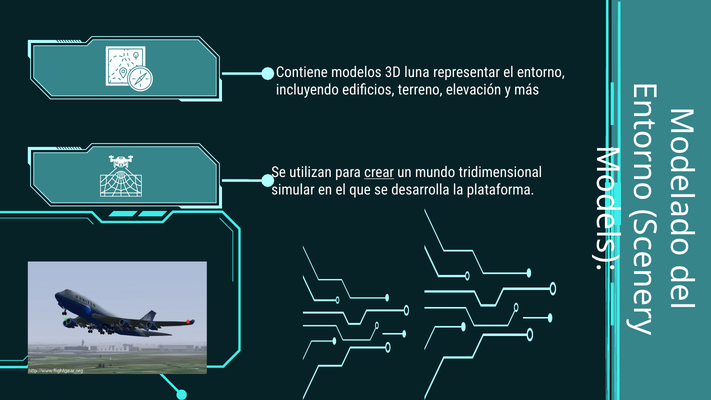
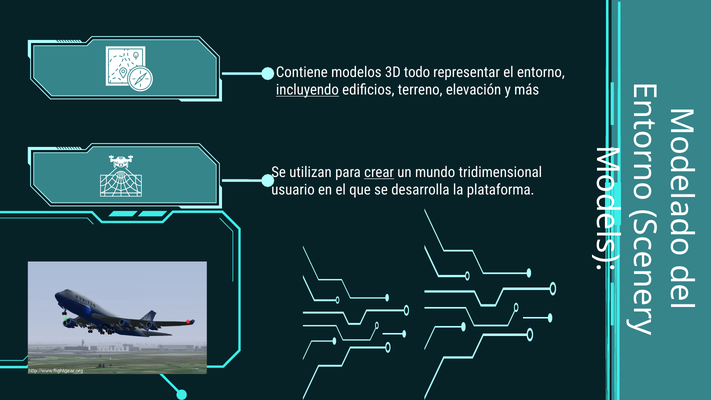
luna: luna -> todo
incluyendo underline: none -> present
simular: simular -> usuario
